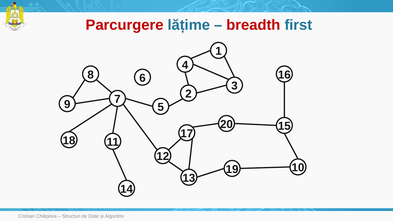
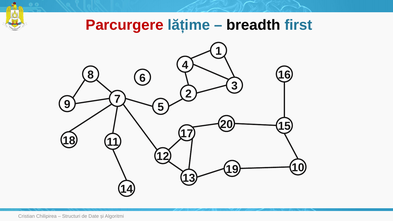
breadth colour: red -> black
